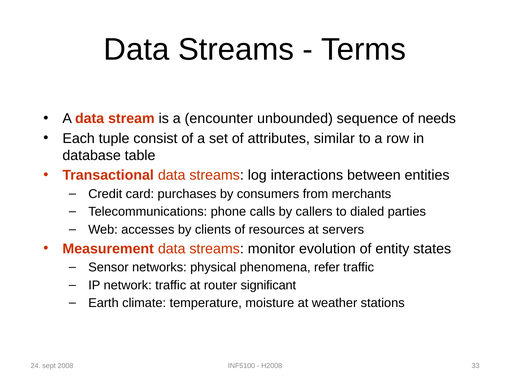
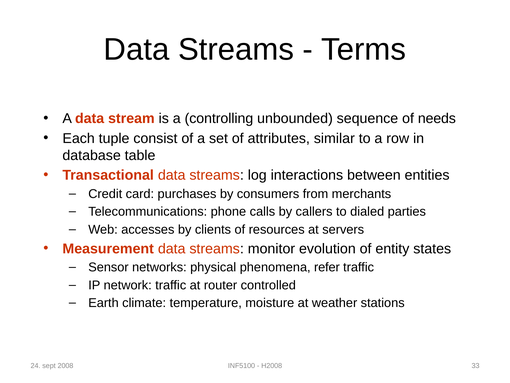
encounter: encounter -> controlling
significant: significant -> controlled
